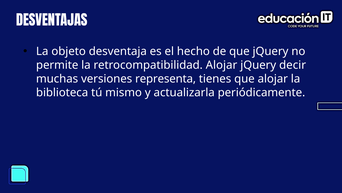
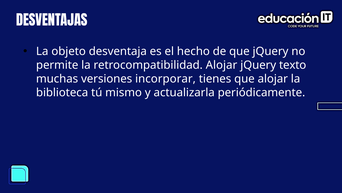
decir: decir -> texto
representa: representa -> incorporar
